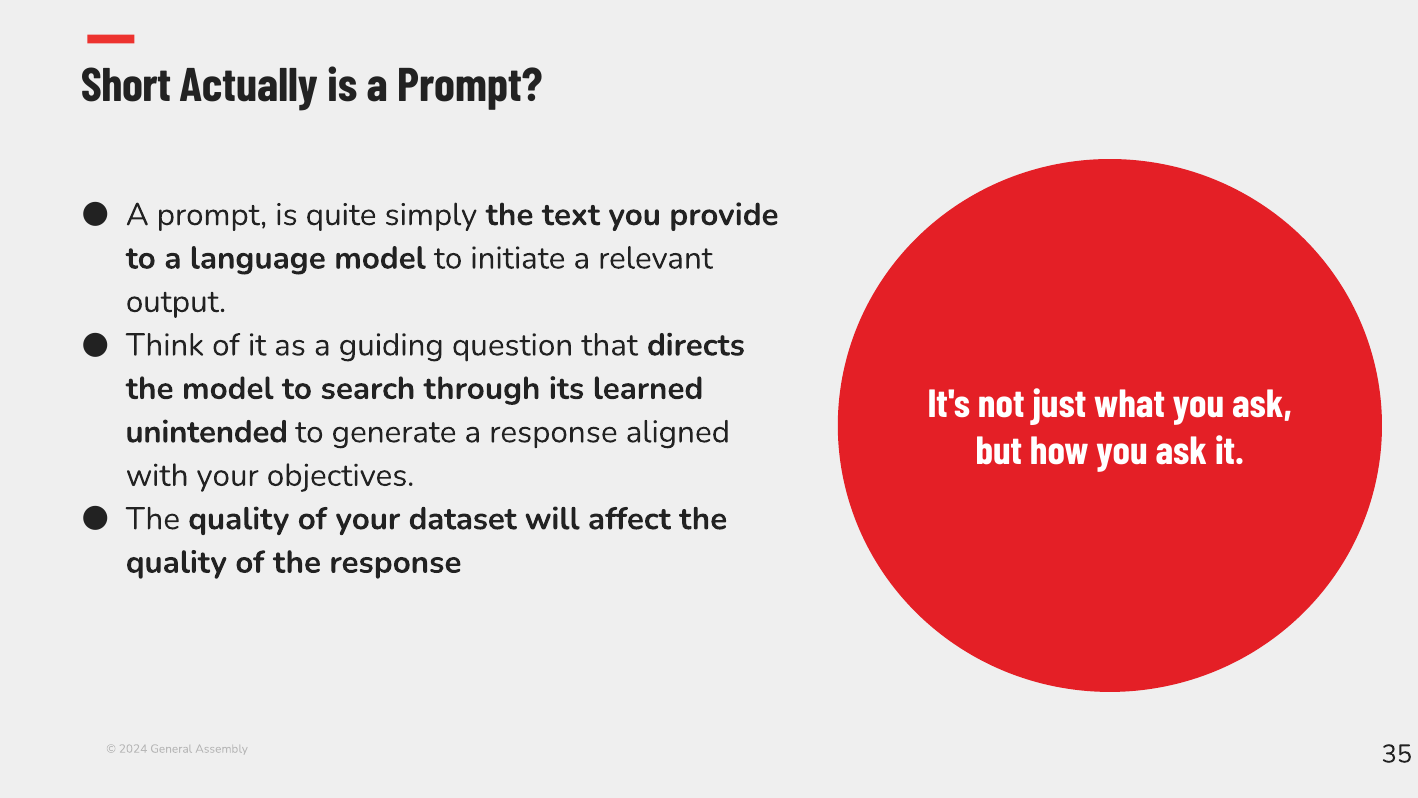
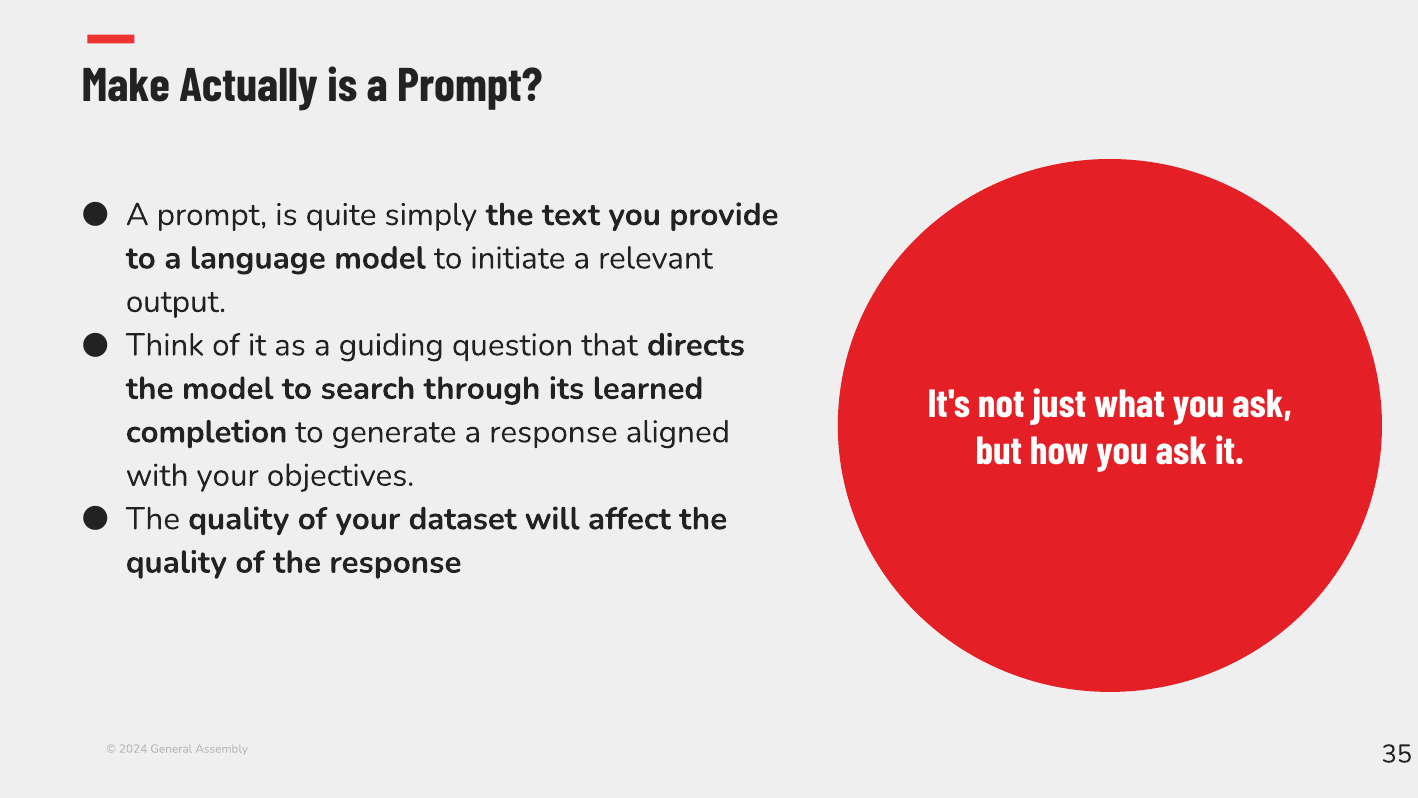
Short: Short -> Make
unintended: unintended -> completion
